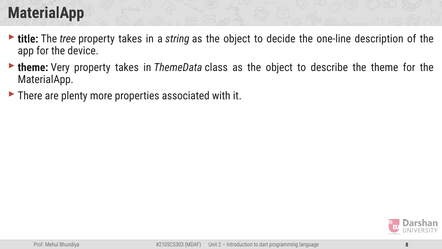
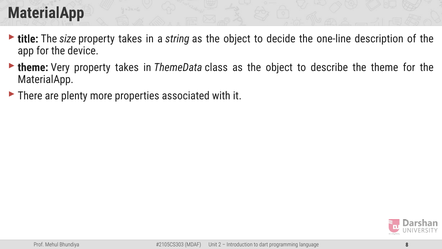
tree: tree -> size
